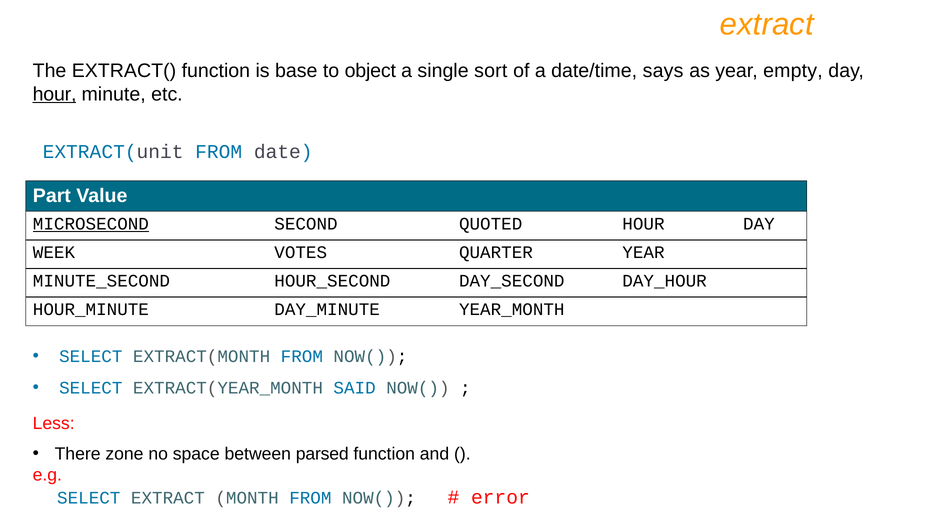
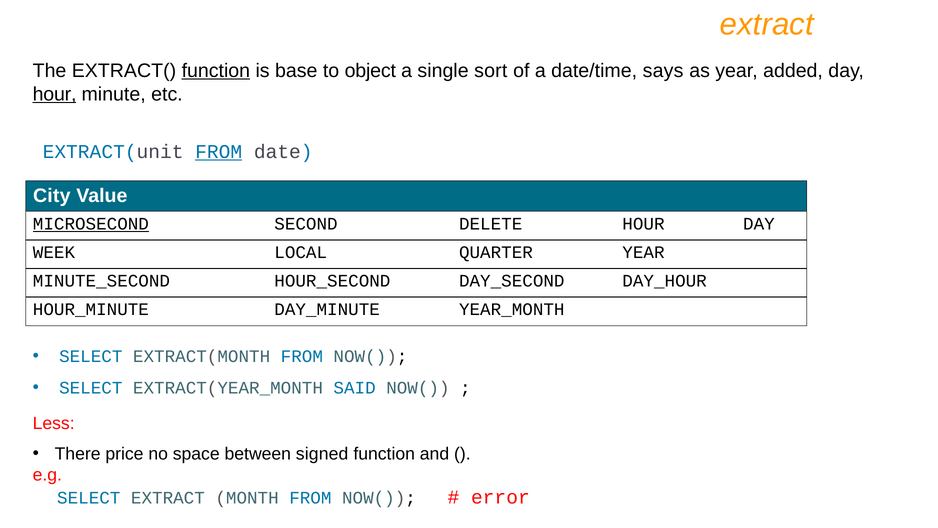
function at (216, 71) underline: none -> present
empty: empty -> added
FROM at (219, 151) underline: none -> present
Part: Part -> City
QUOTED: QUOTED -> DELETE
VOTES: VOTES -> LOCAL
zone: zone -> price
parsed: parsed -> signed
